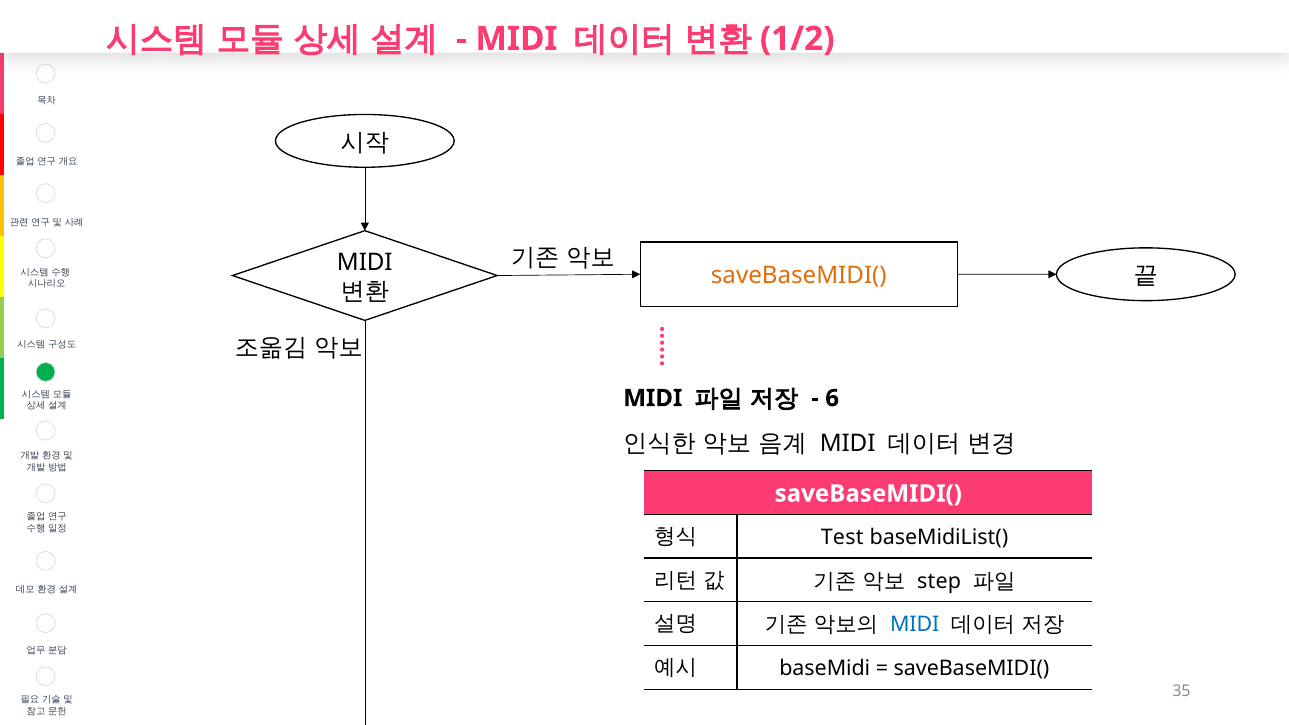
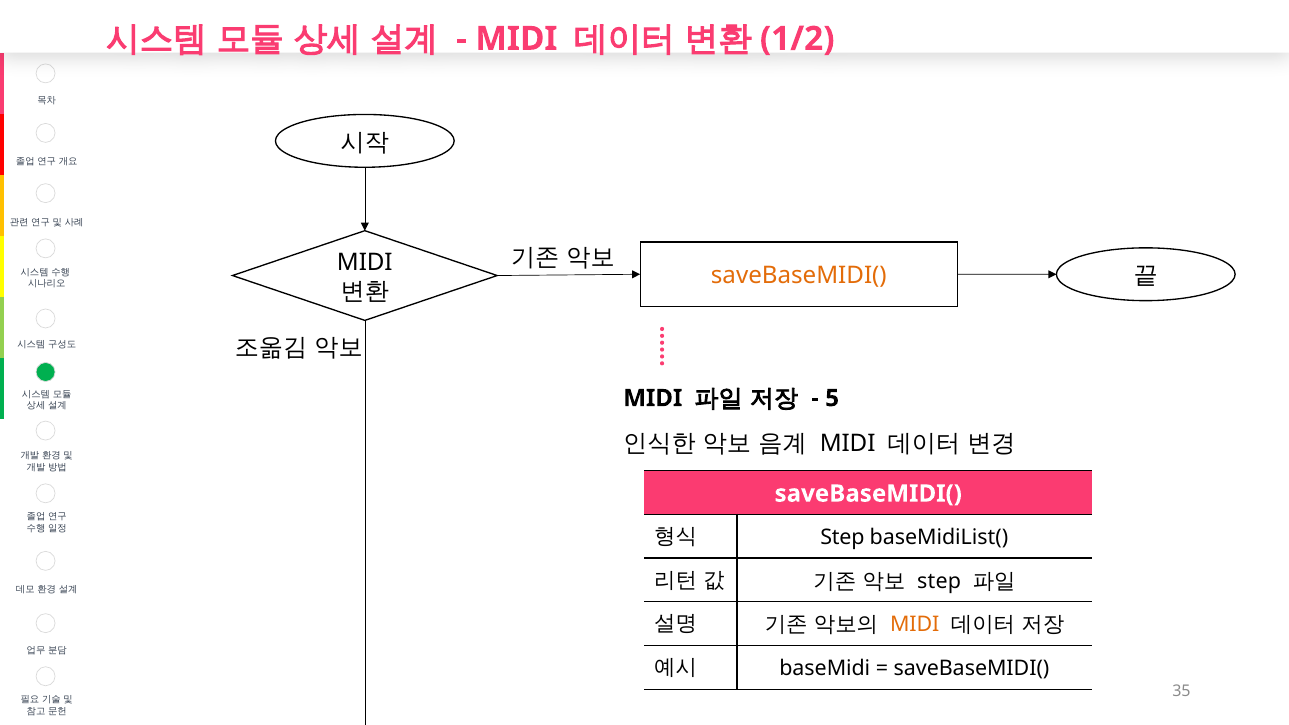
6: 6 -> 5
Test at (842, 537): Test -> Step
MIDI at (915, 625) colour: blue -> orange
